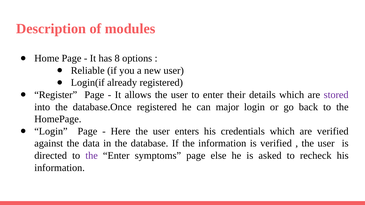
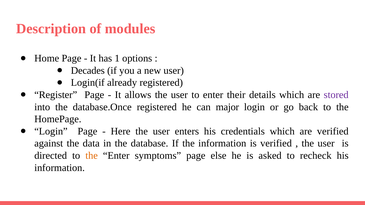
8: 8 -> 1
Reliable: Reliable -> Decades
the at (92, 156) colour: purple -> orange
